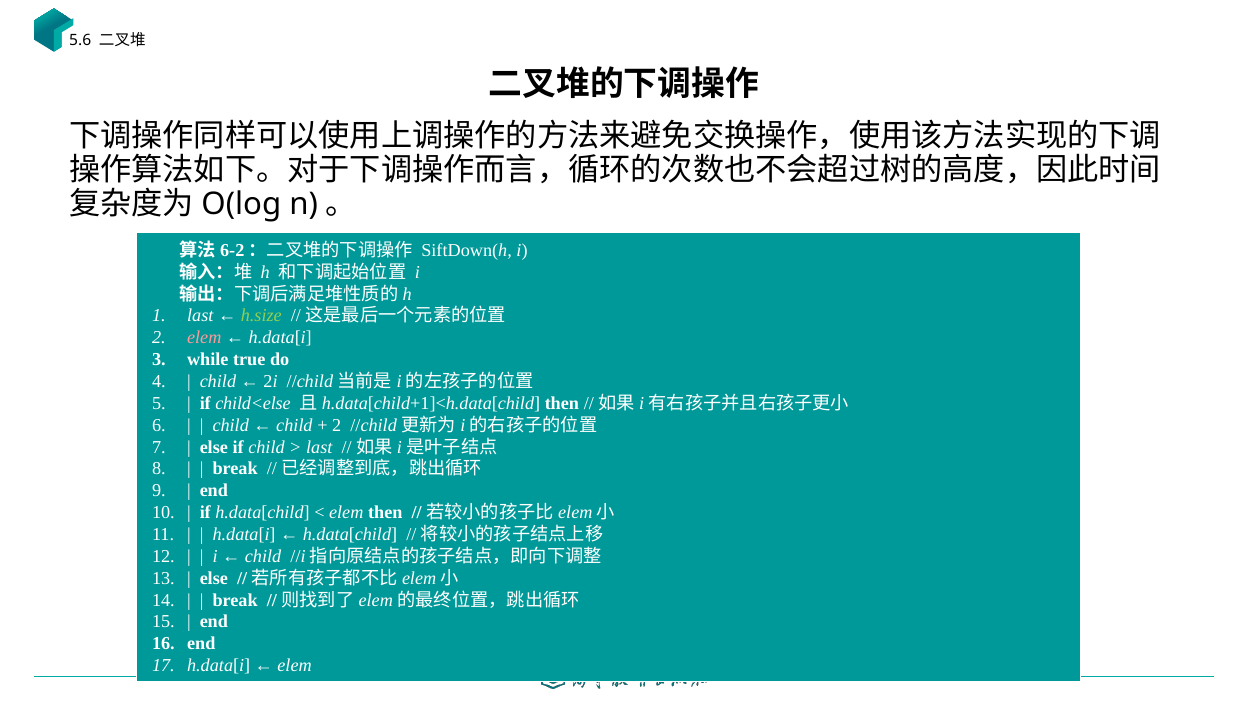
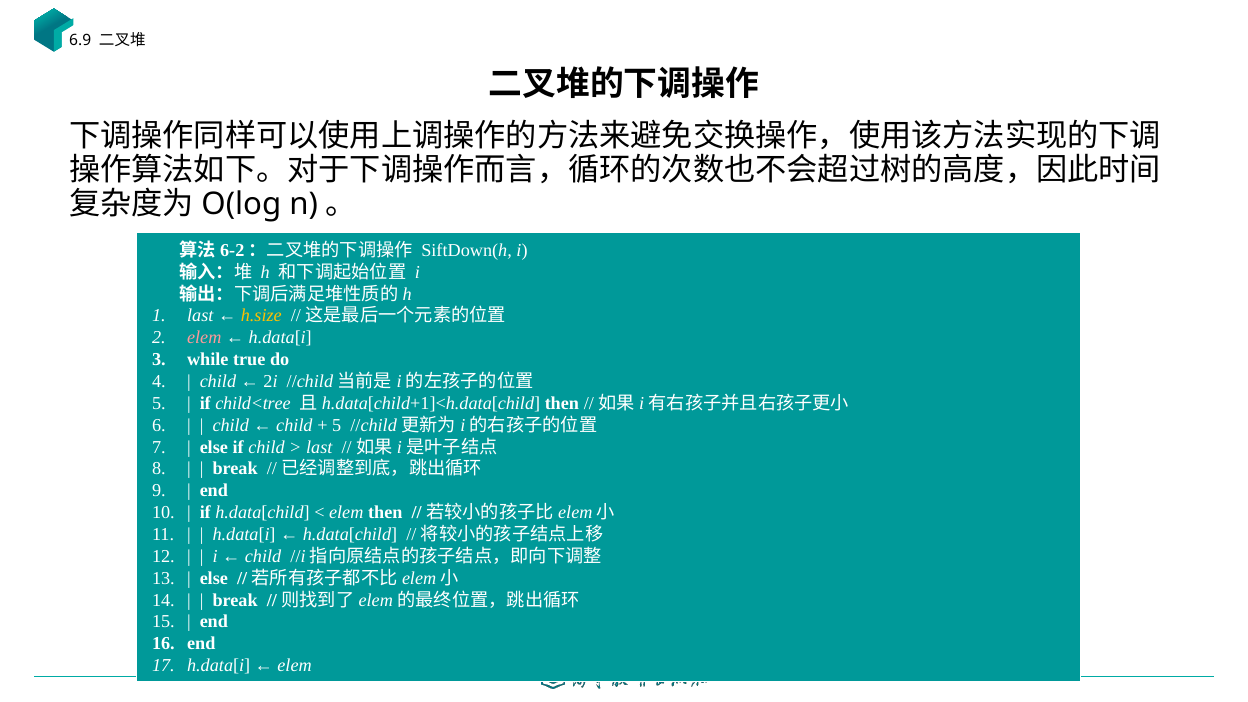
5.6: 5.6 -> 6.9
h.size colour: light green -> yellow
child<else: child<else -> child<tree
2 at (337, 425): 2 -> 5
